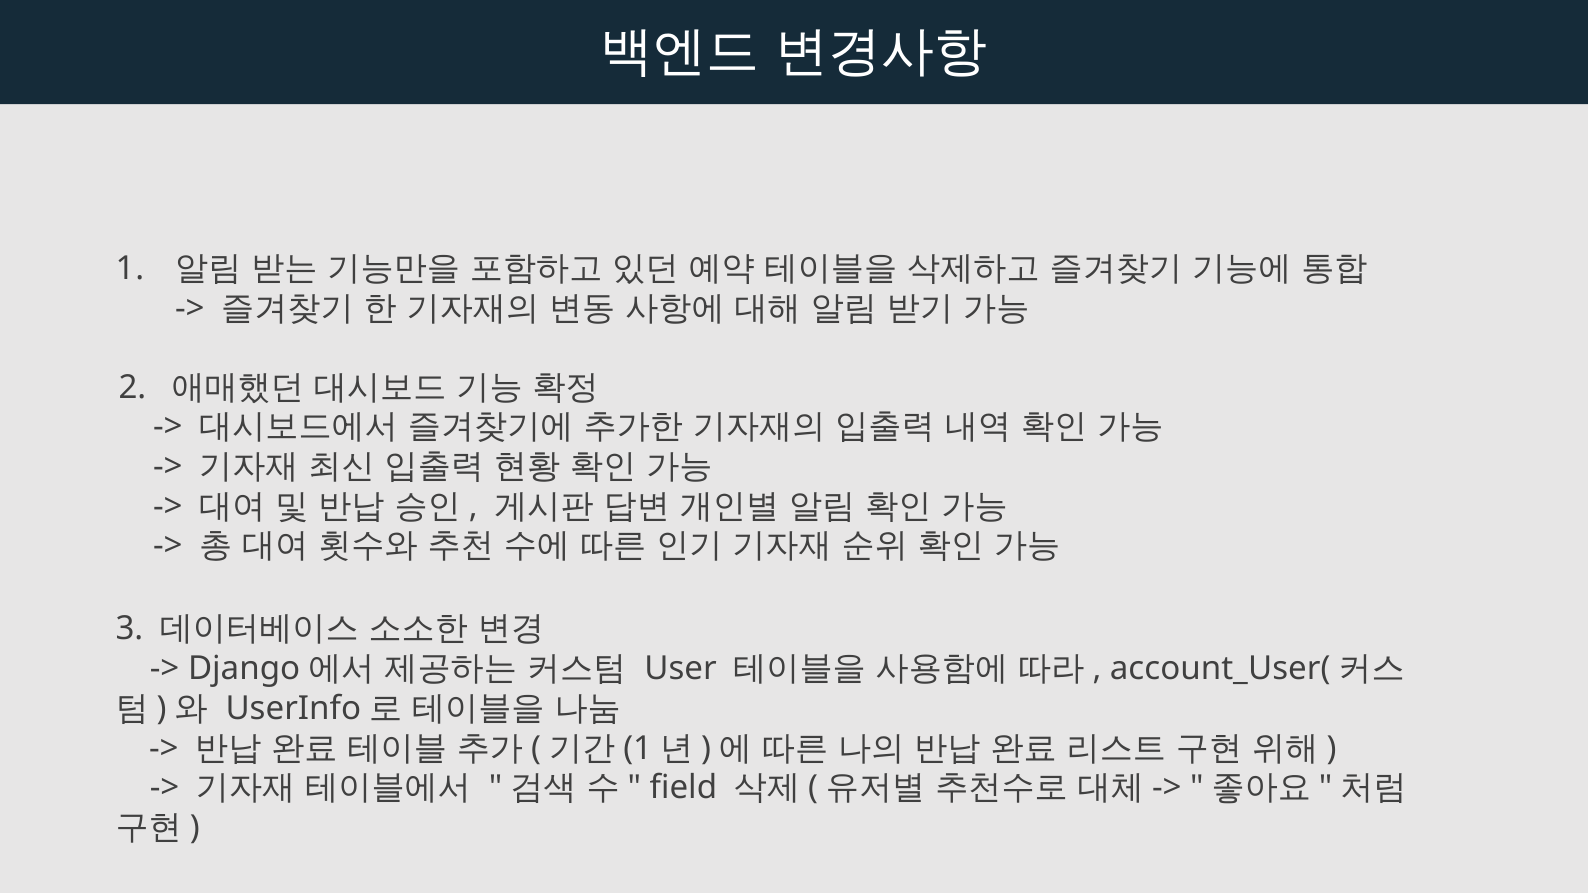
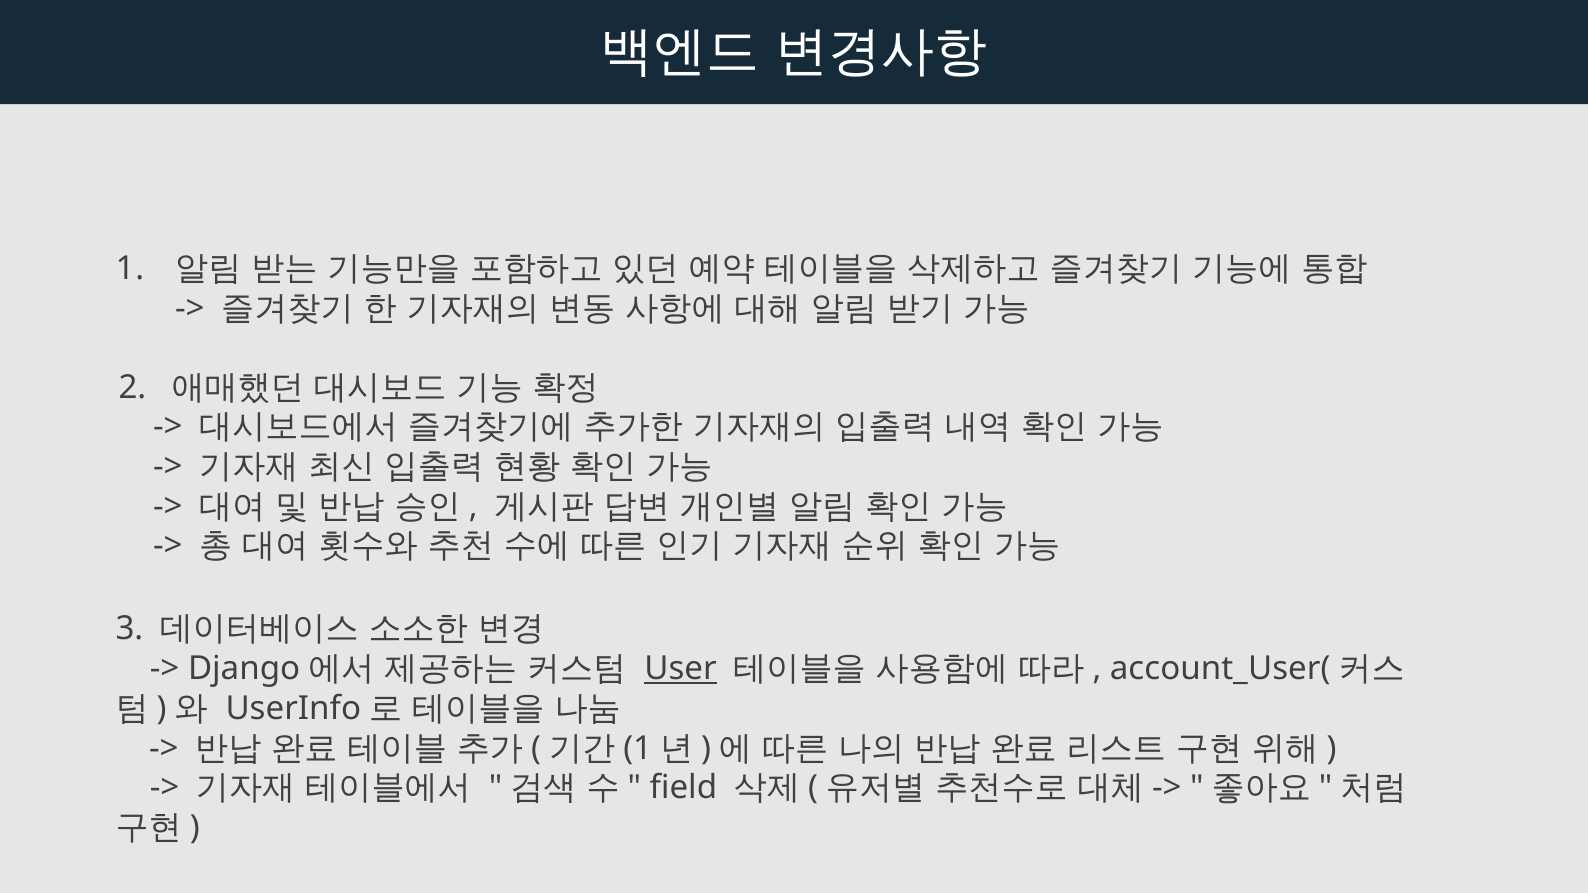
User underline: none -> present
